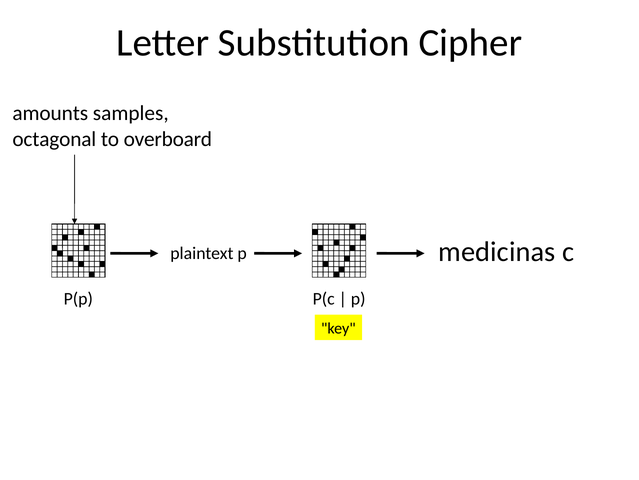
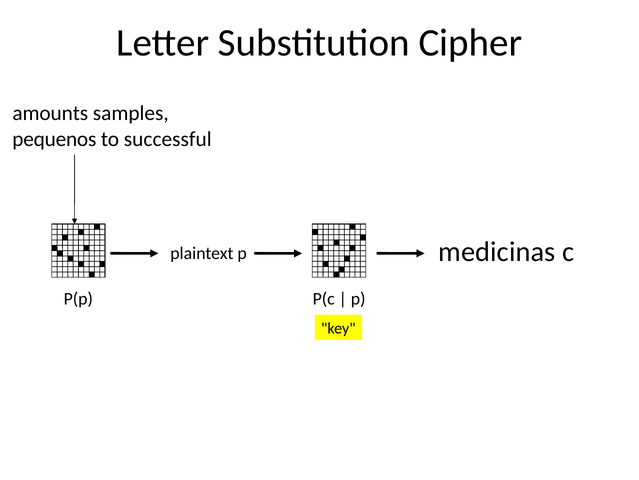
octagonal: octagonal -> pequenos
overboard: overboard -> successful
